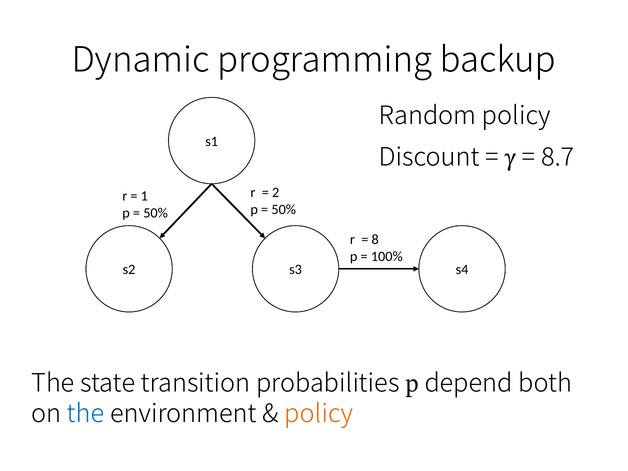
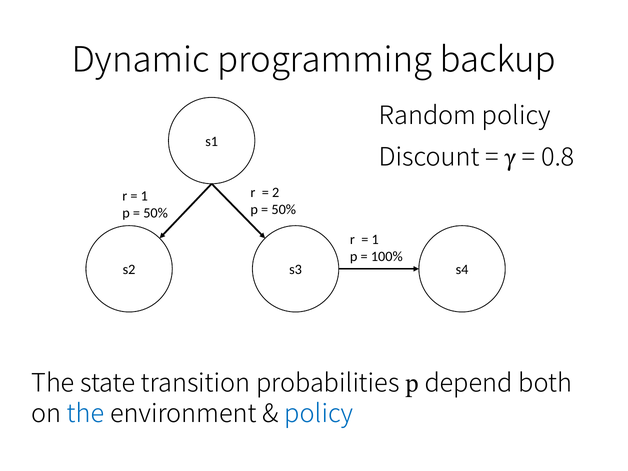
8.7: 8.7 -> 0.8
8 at (375, 239): 8 -> 1
policy at (319, 414) colour: orange -> blue
